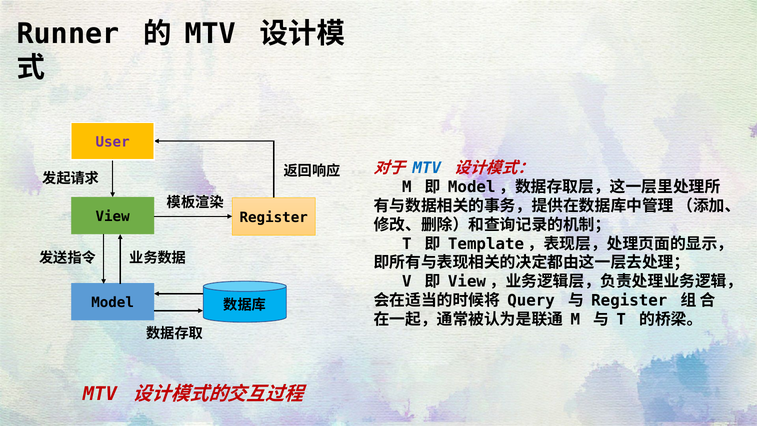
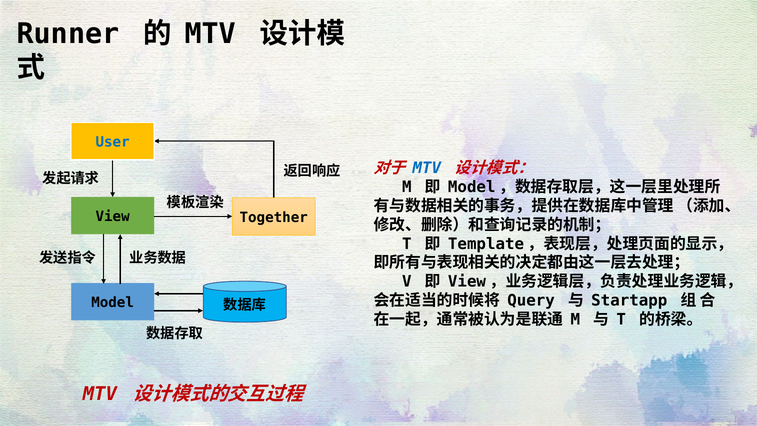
User colour: purple -> blue
Register at (274, 217): Register -> Together
Register at (629, 301): Register -> Startapp
